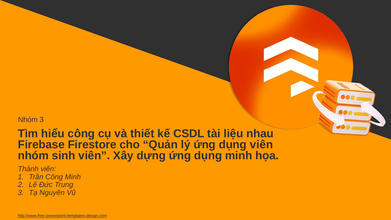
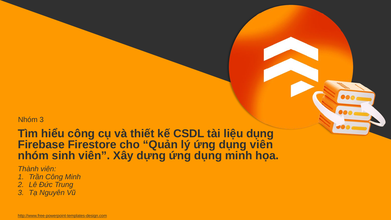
liệu nhau: nhau -> dụng
